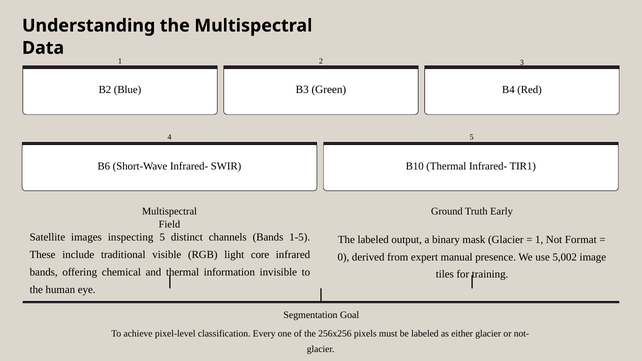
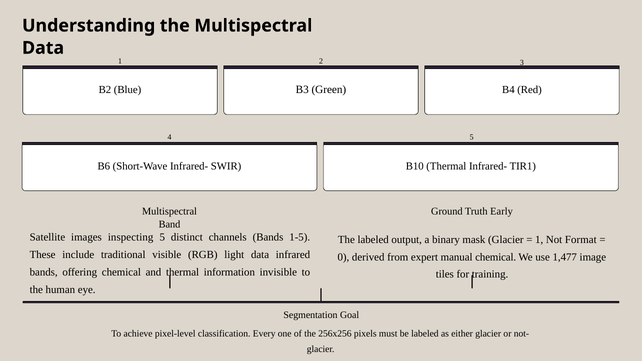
Field: Field -> Band
light core: core -> data
manual presence: presence -> chemical
5,002: 5,002 -> 1,477
